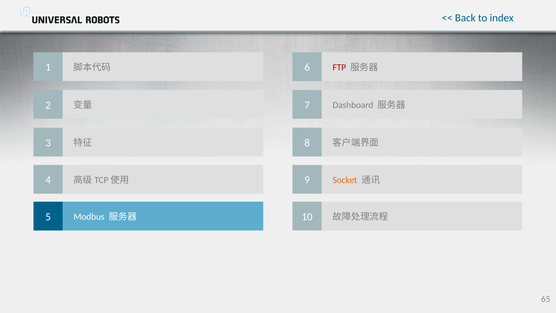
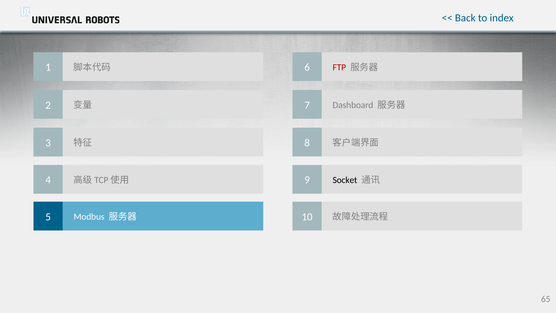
Socket colour: orange -> black
